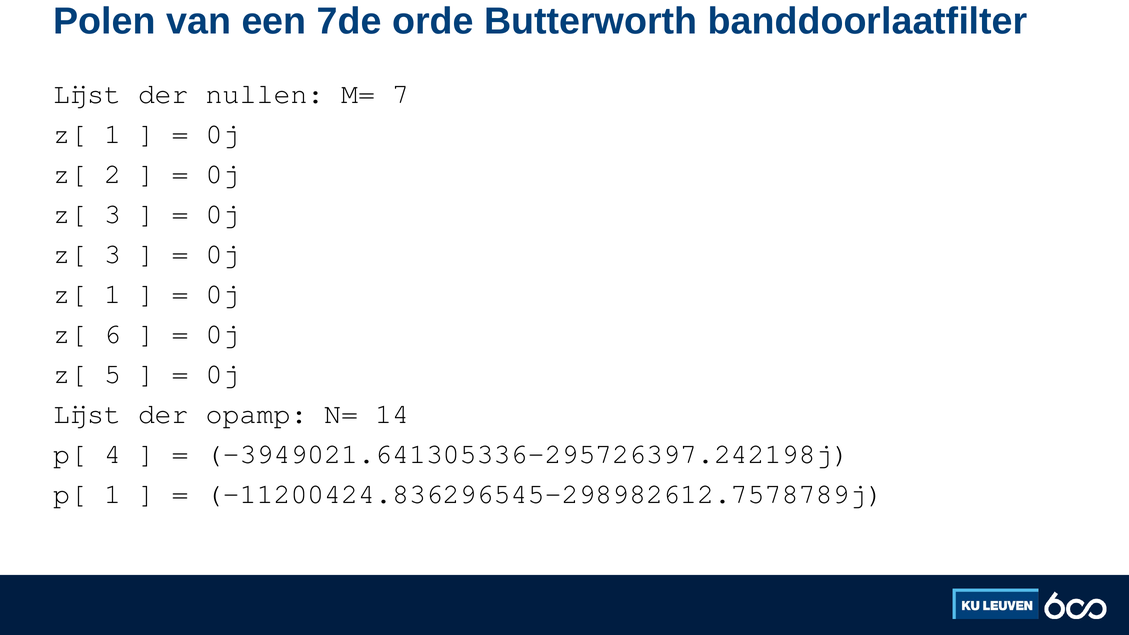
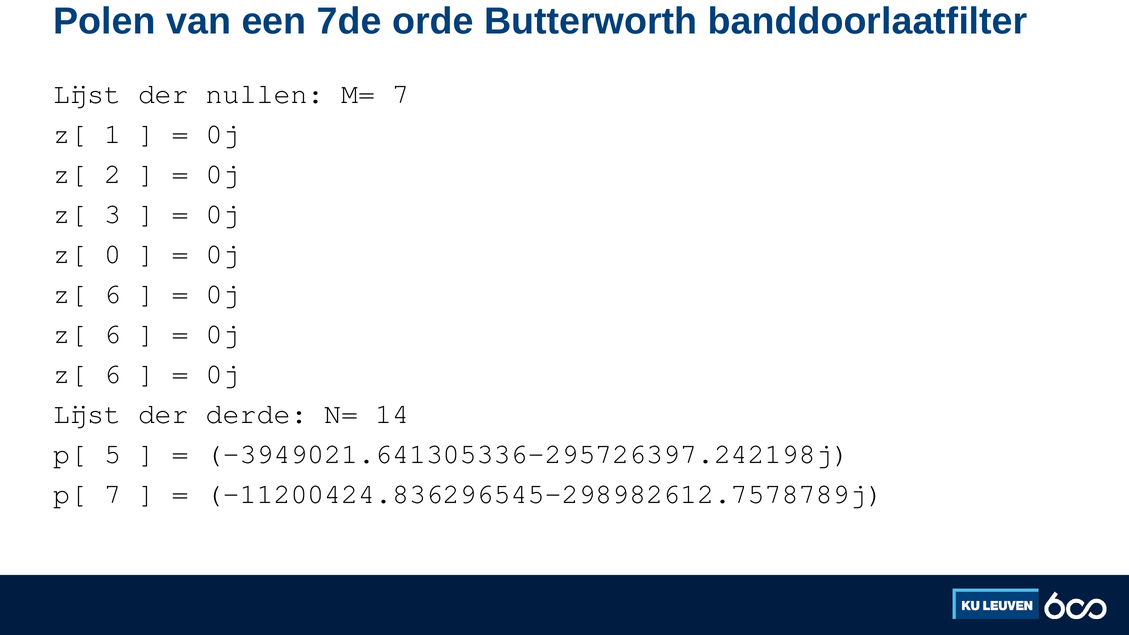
3 at (113, 254): 3 -> 0
1 at (113, 294): 1 -> 6
5 at (113, 374): 5 -> 6
opamp: opamp -> derde
4: 4 -> 5
p[ 1: 1 -> 7
